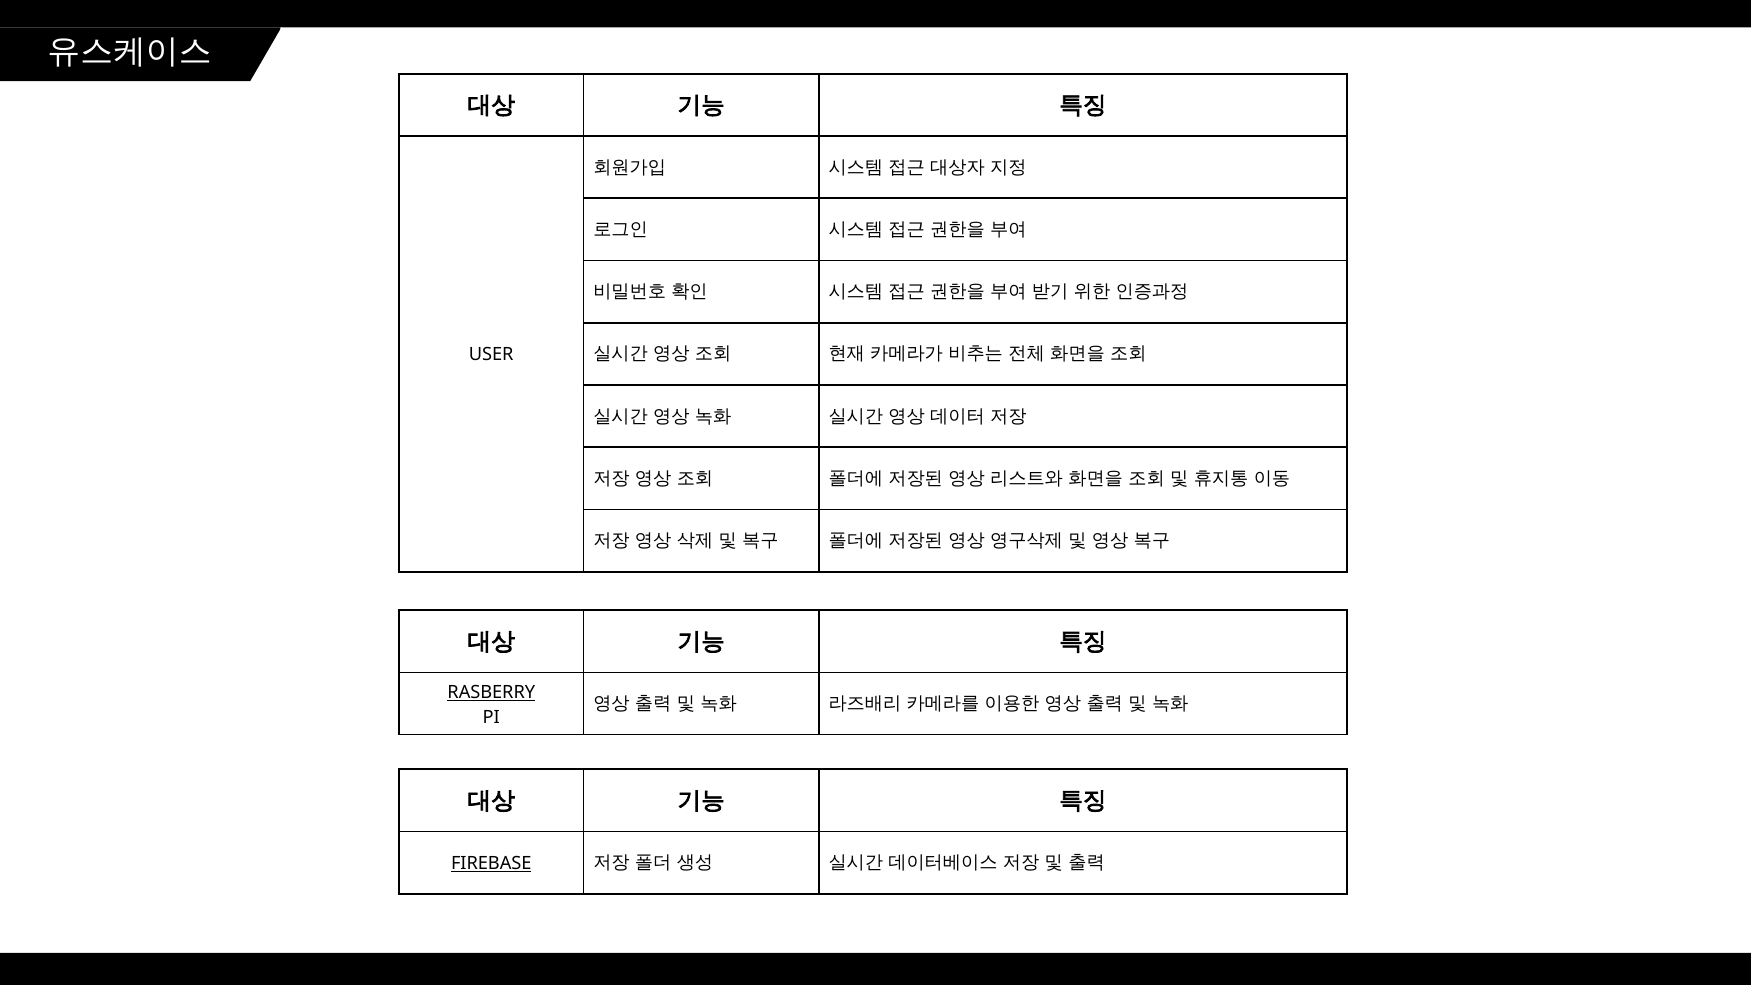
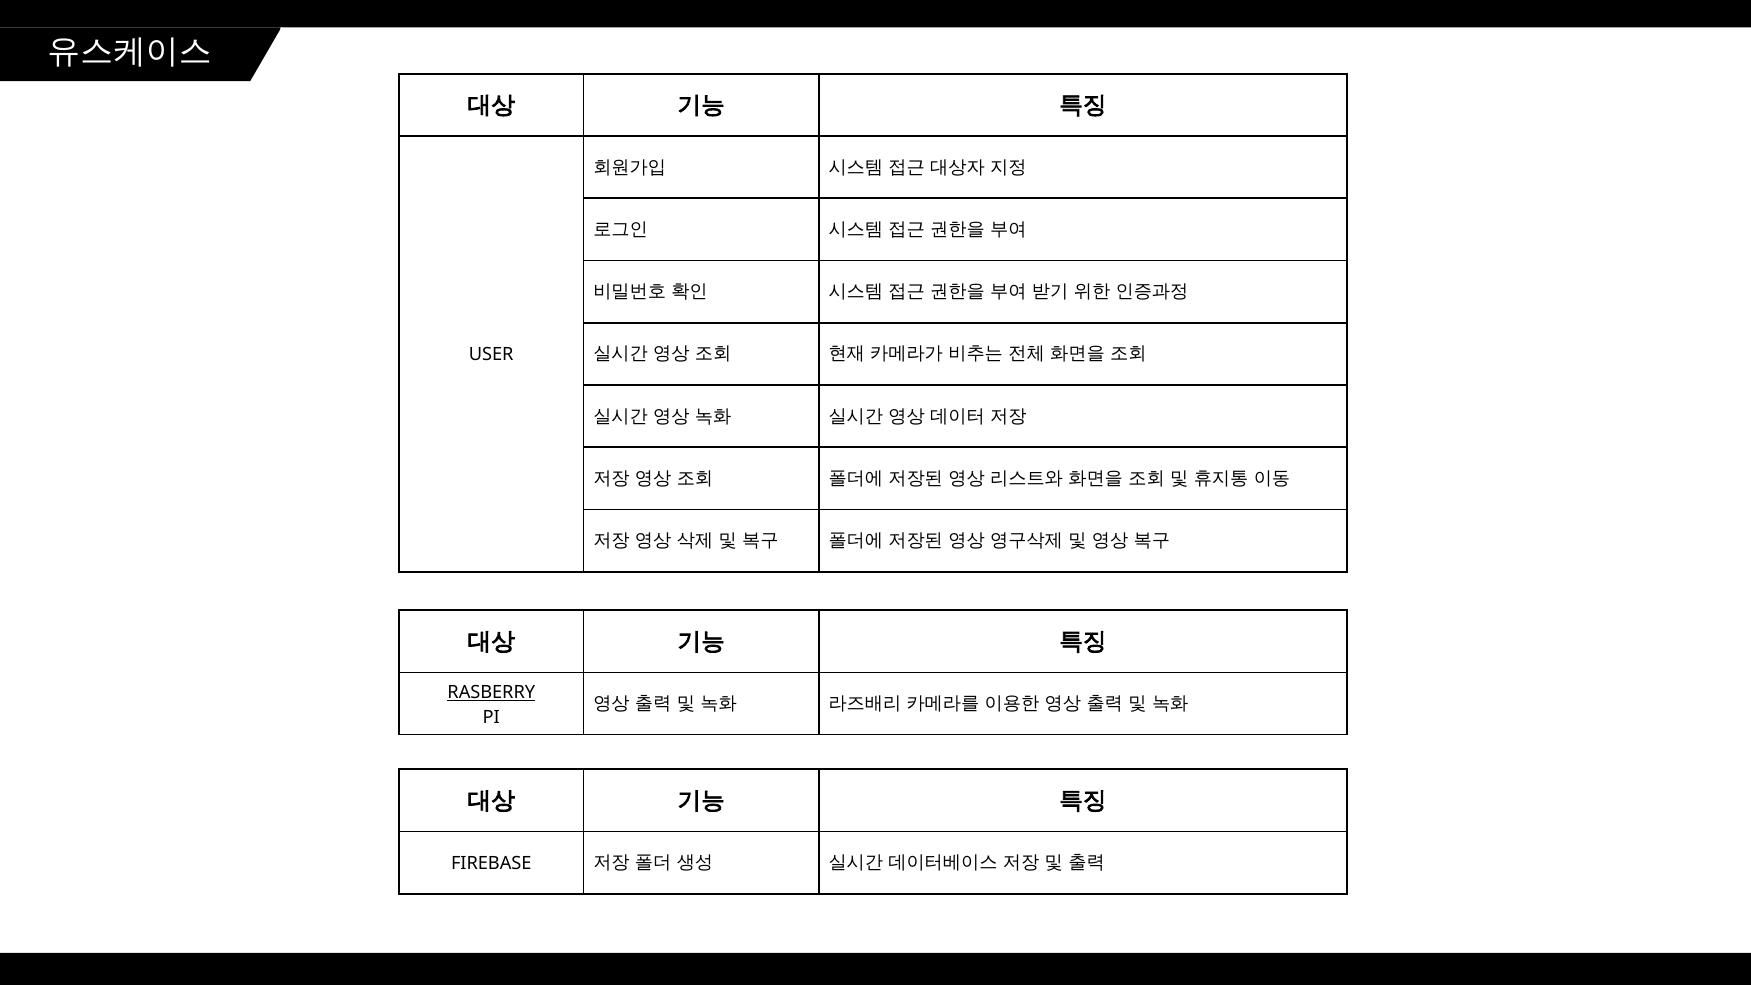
FIREBASE underline: present -> none
